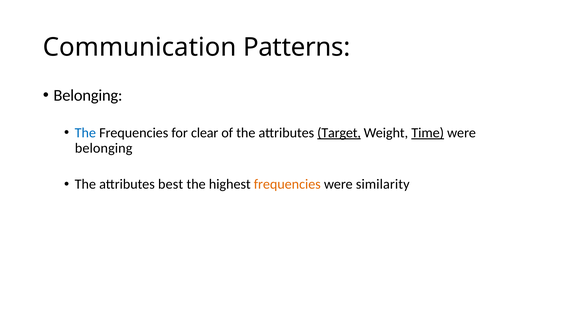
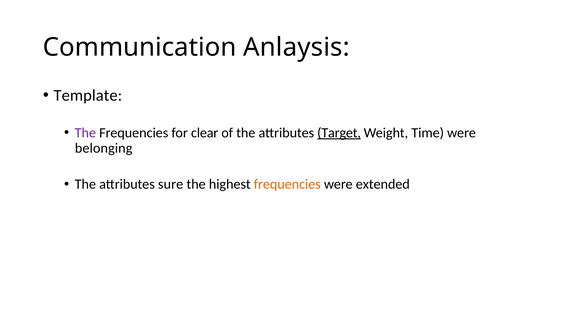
Patterns: Patterns -> Anlaysis
Belonging at (88, 95): Belonging -> Template
The at (85, 133) colour: blue -> purple
Time underline: present -> none
best: best -> sure
similarity: similarity -> extended
